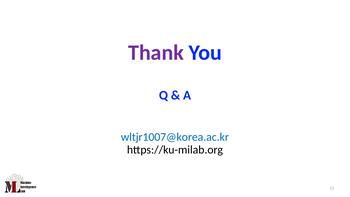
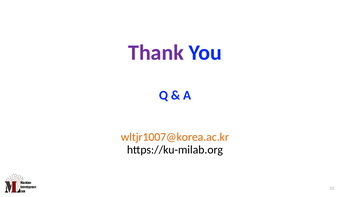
wltjr1007@korea.ac.kr colour: blue -> orange
